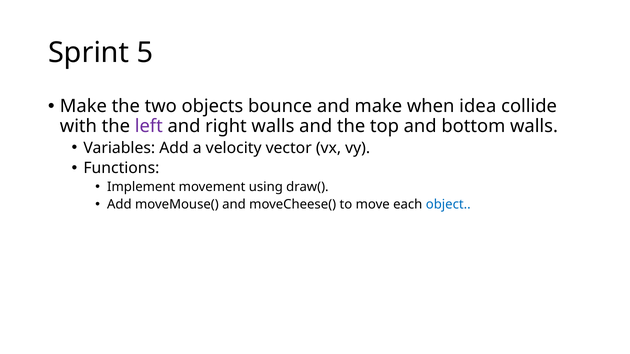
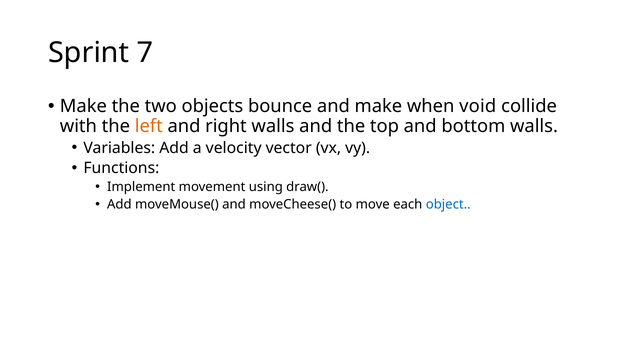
5: 5 -> 7
idea: idea -> void
left colour: purple -> orange
